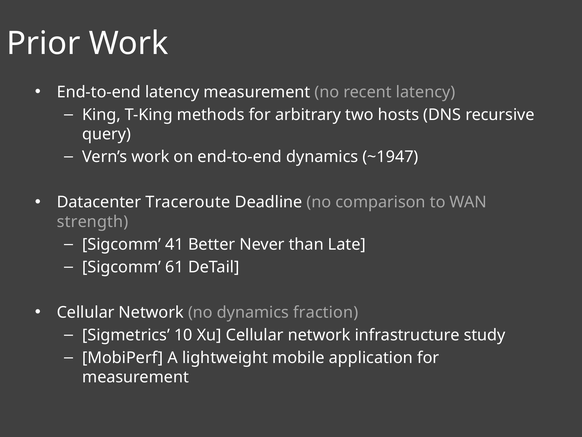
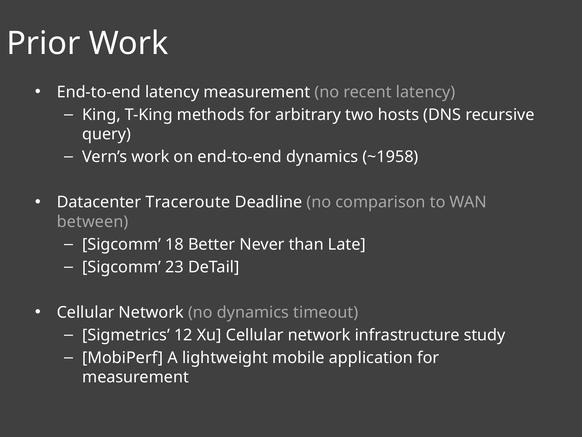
~1947: ~1947 -> ~1958
strength: strength -> between
41: 41 -> 18
61: 61 -> 23
fraction: fraction -> timeout
10: 10 -> 12
